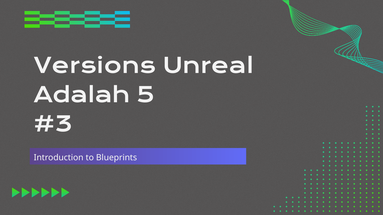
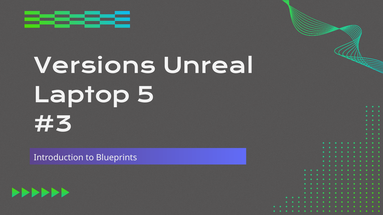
Adalah: Adalah -> Laptop
